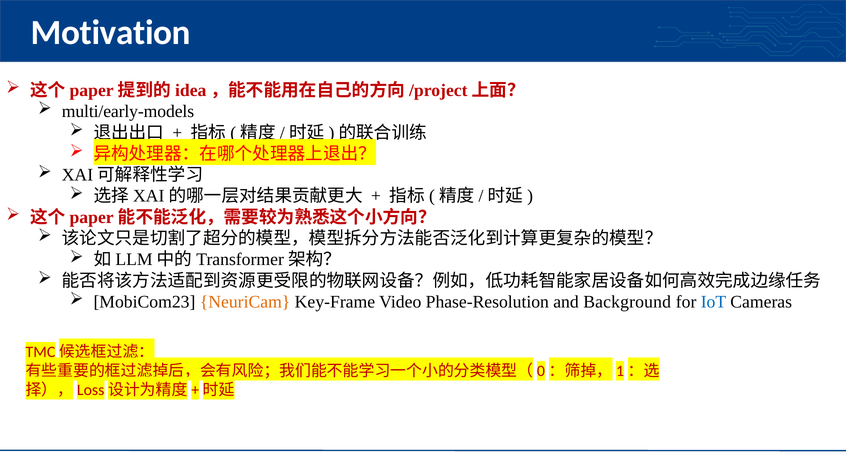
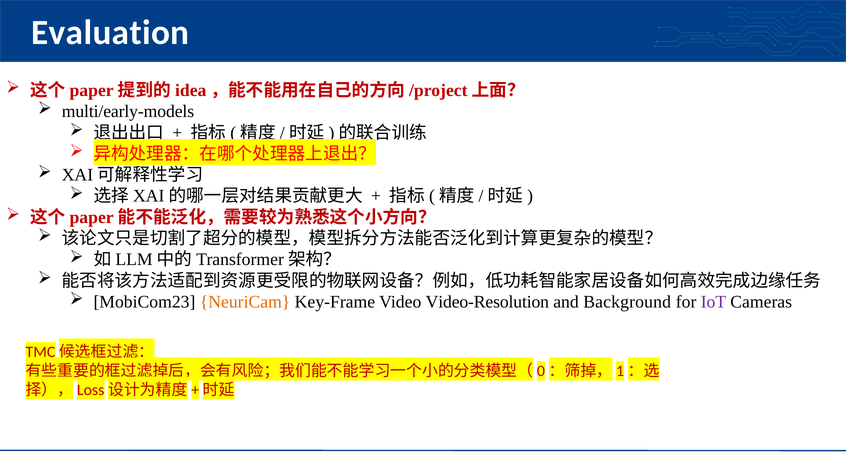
Motivation: Motivation -> Evaluation
Phase-Resolution: Phase-Resolution -> Video-Resolution
IoT colour: blue -> purple
